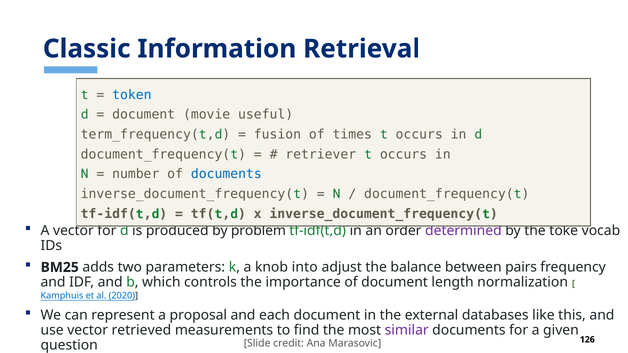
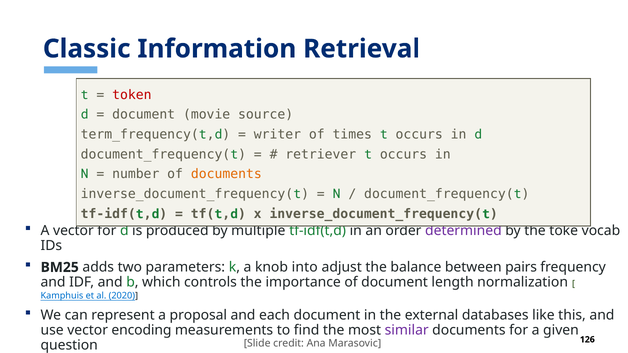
token colour: blue -> red
useful: useful -> source
fusion: fusion -> writer
documents at (226, 174) colour: blue -> orange
problem: problem -> multiple
retrieved: retrieved -> encoding
